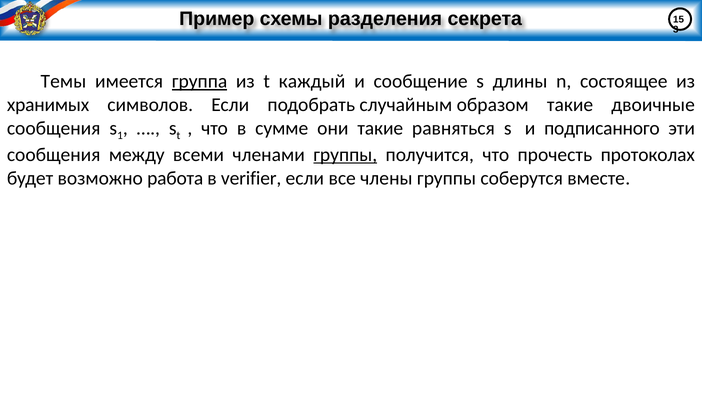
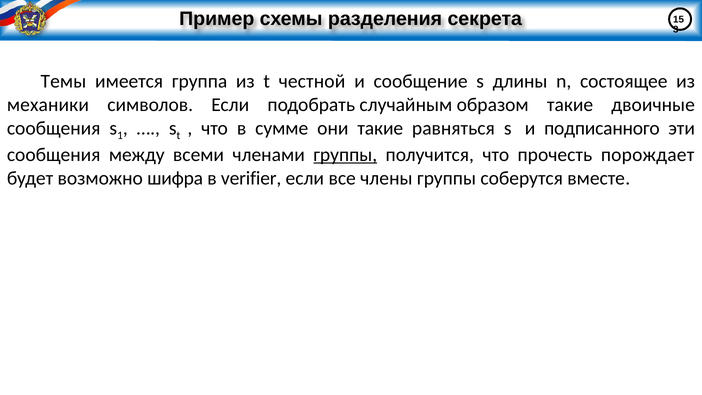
группа underline: present -> none
каждый: каждый -> честной
хранимых: хранимых -> механики
протоколах: протоколах -> порождает
работа: работа -> шифра
